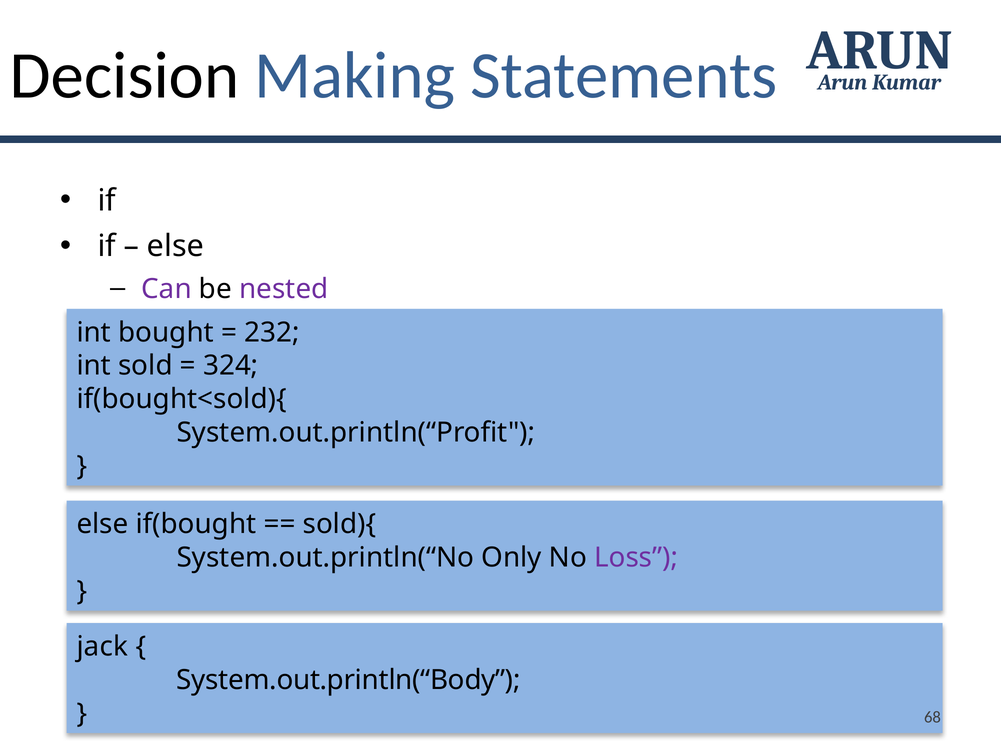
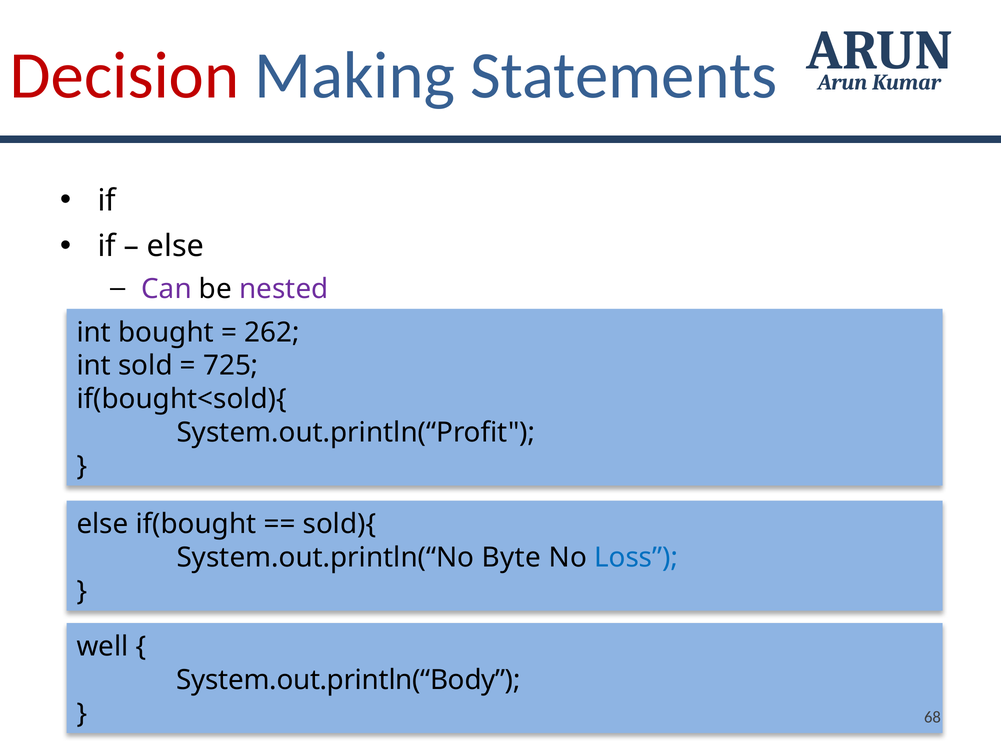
Decision colour: black -> red
232: 232 -> 262
324: 324 -> 725
Only: Only -> Byte
Loss colour: purple -> blue
jack: jack -> well
